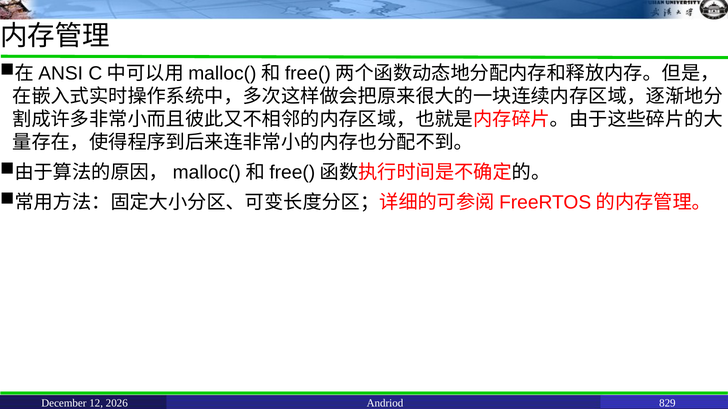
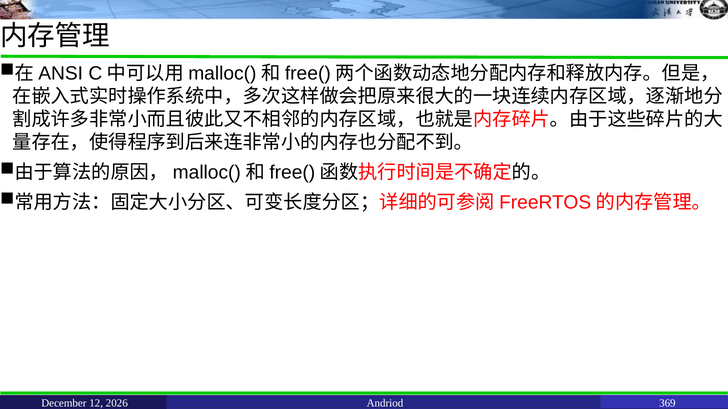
829: 829 -> 369
